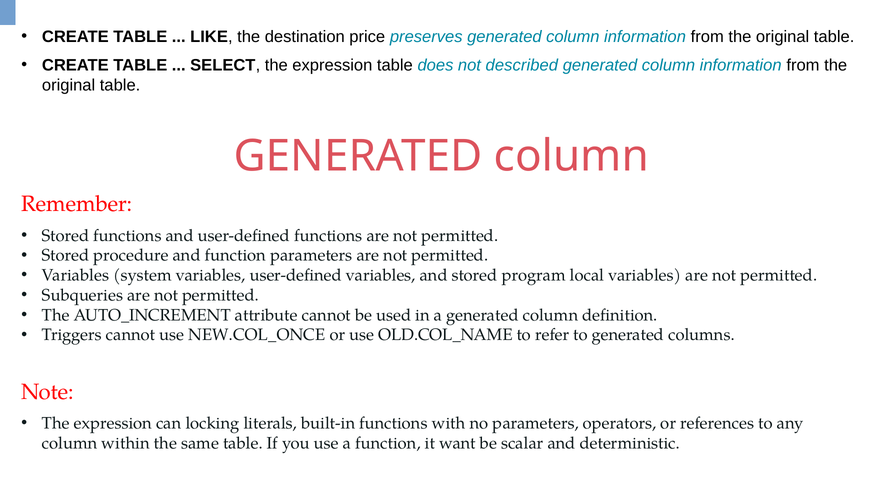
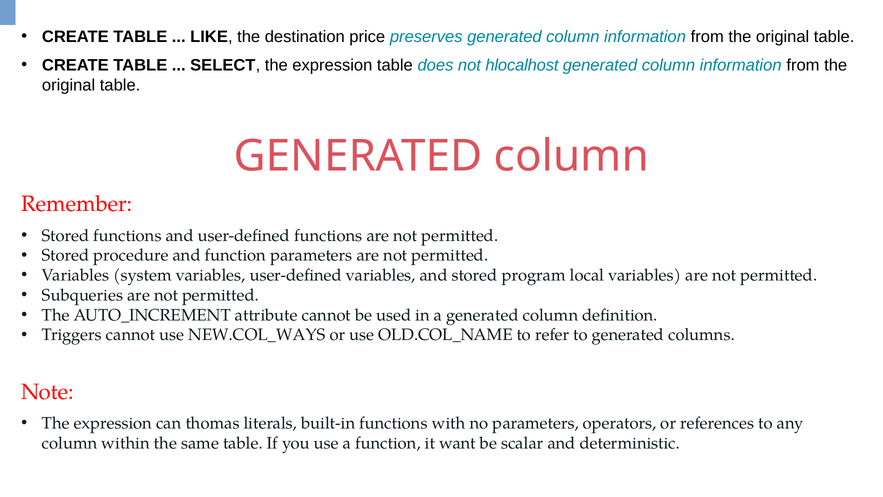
described: described -> hlocalhost
NEW.COL_ONCE: NEW.COL_ONCE -> NEW.COL_WAYS
locking: locking -> thomas
